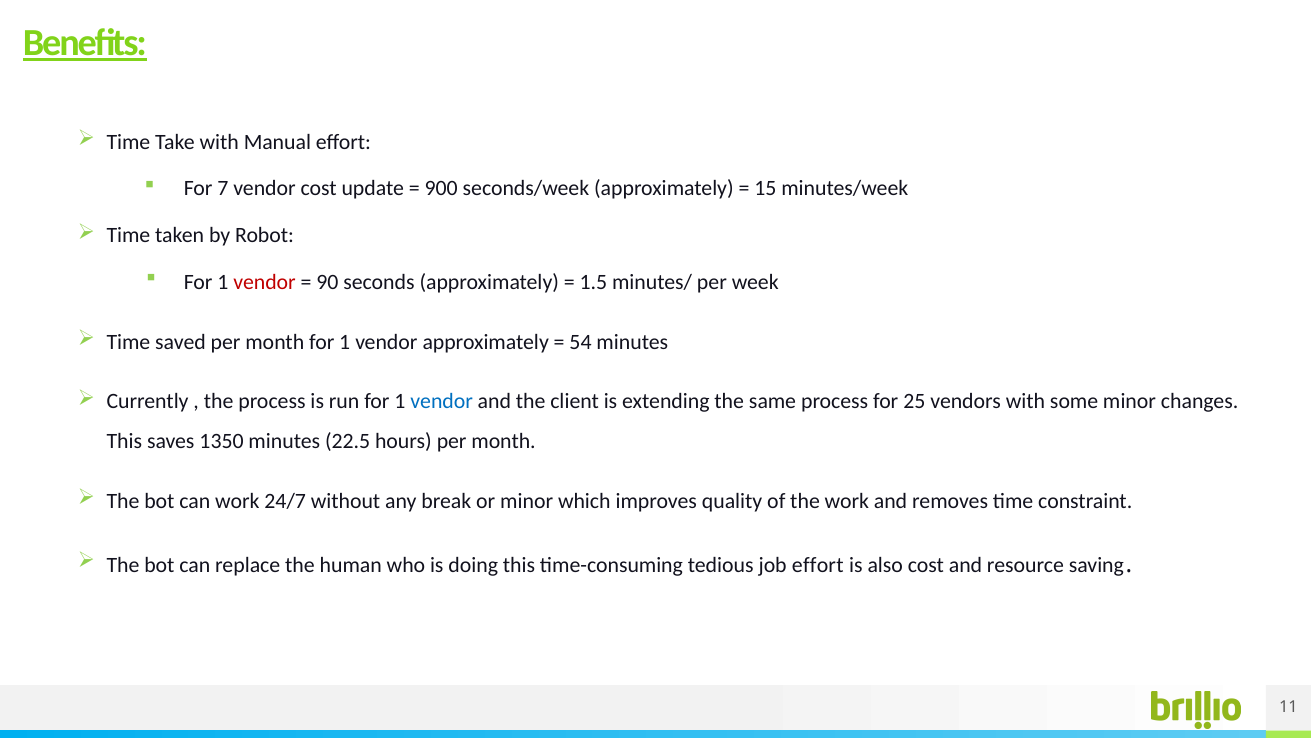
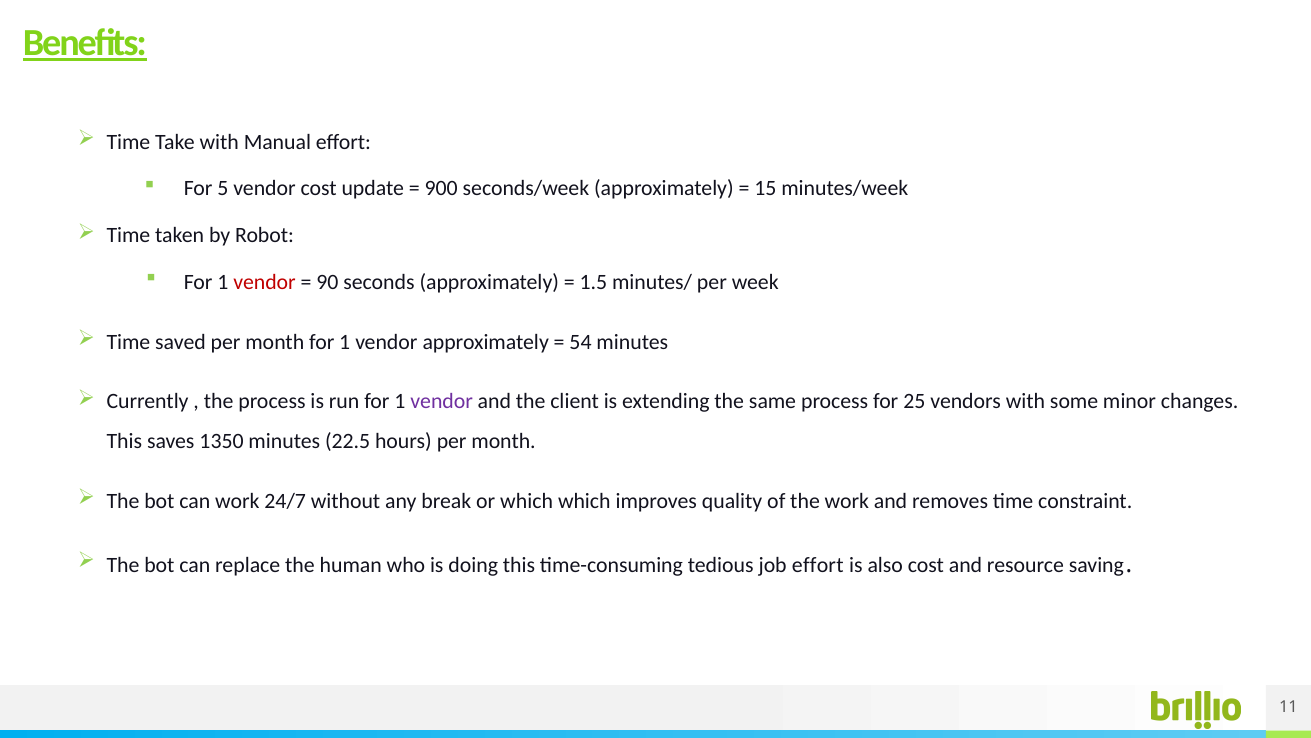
7: 7 -> 5
vendor at (442, 401) colour: blue -> purple
or minor: minor -> which
